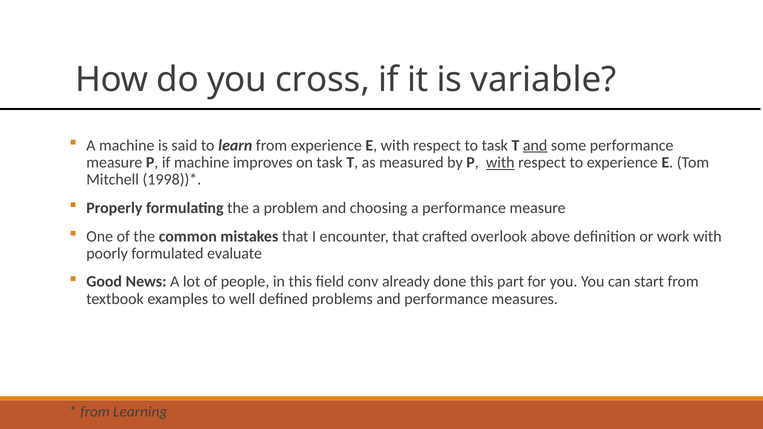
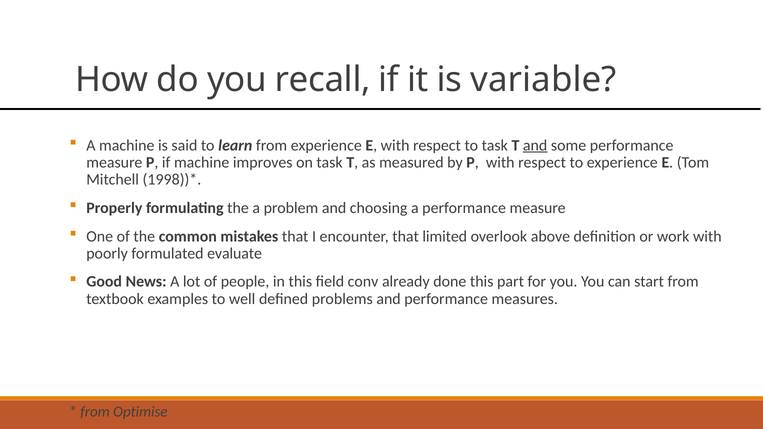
cross: cross -> recall
with at (500, 163) underline: present -> none
crafted: crafted -> limited
Learning: Learning -> Optimise
